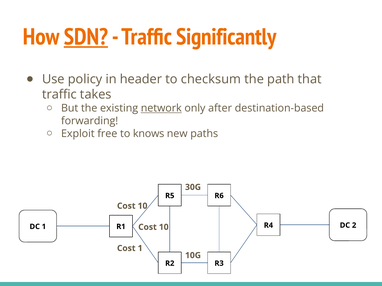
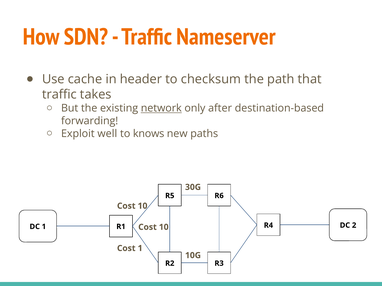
SDN underline: present -> none
Significantly: Significantly -> Nameserver
policy: policy -> cache
free: free -> well
